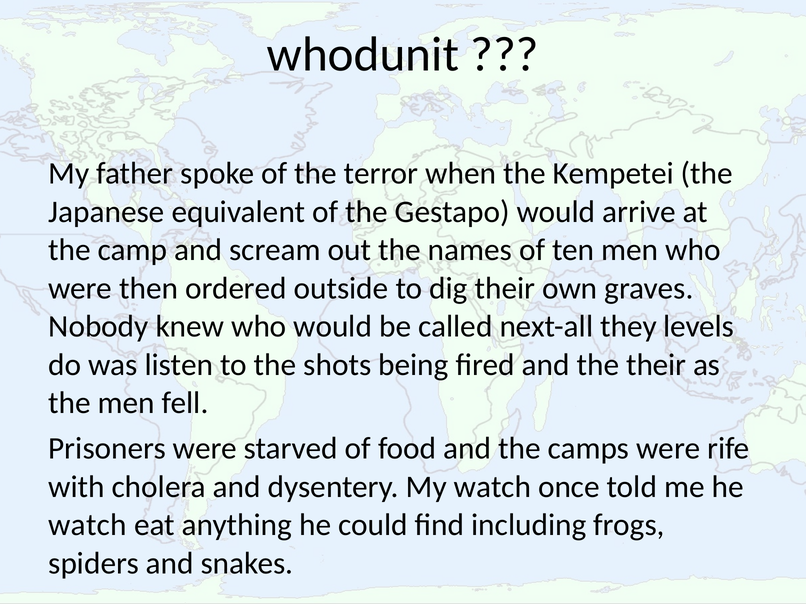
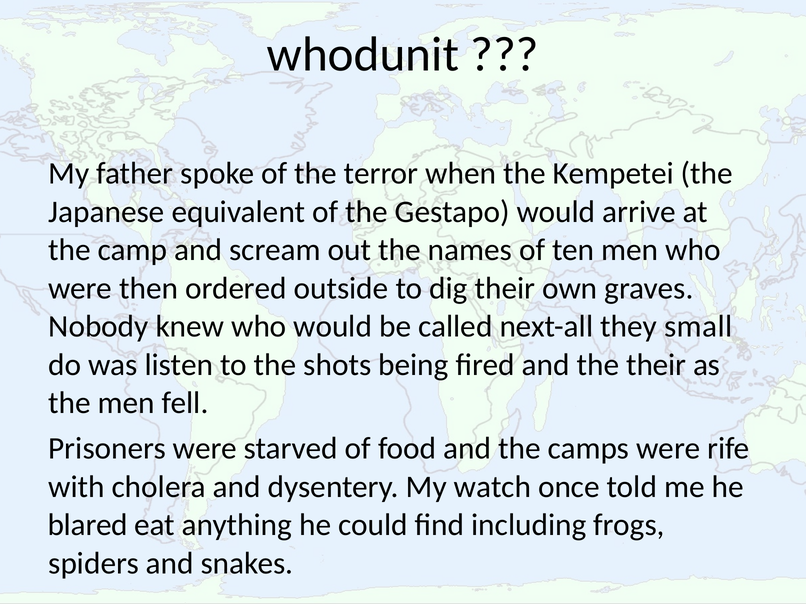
levels: levels -> small
watch at (88, 526): watch -> blared
